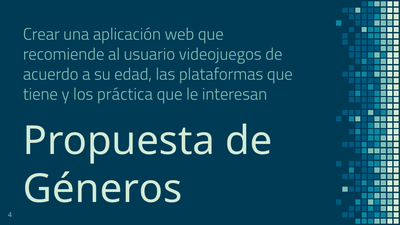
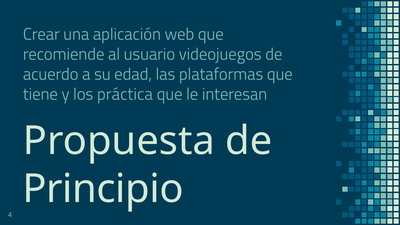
Géneros: Géneros -> Principio
